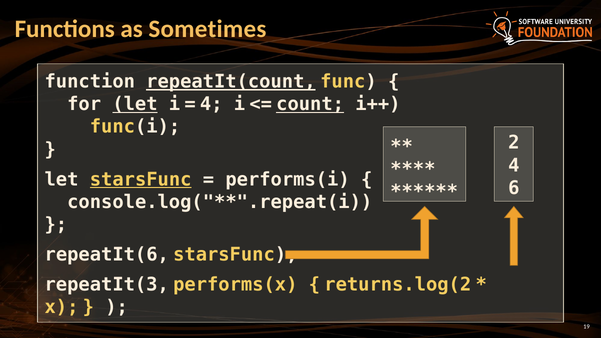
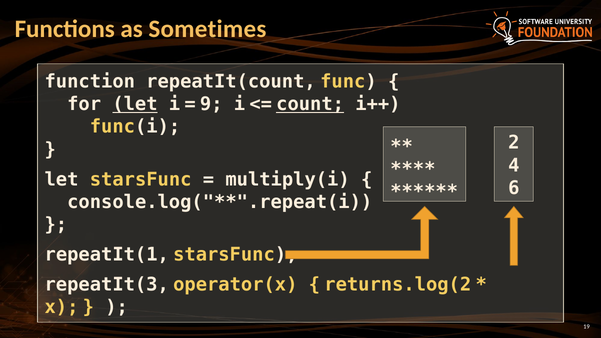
repeatIt(count underline: present -> none
4 at (211, 104): 4 -> 9
starsFunc at (141, 179) underline: present -> none
performs(i: performs(i -> multiply(i
repeatIt(6: repeatIt(6 -> repeatIt(1
performs(x: performs(x -> operator(x
